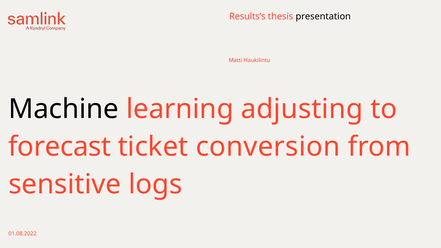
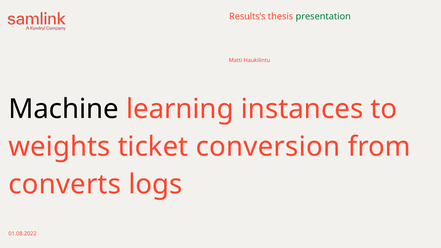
presentation colour: black -> green
adjusting: adjusting -> instances
forecast: forecast -> weights
sensitive: sensitive -> converts
